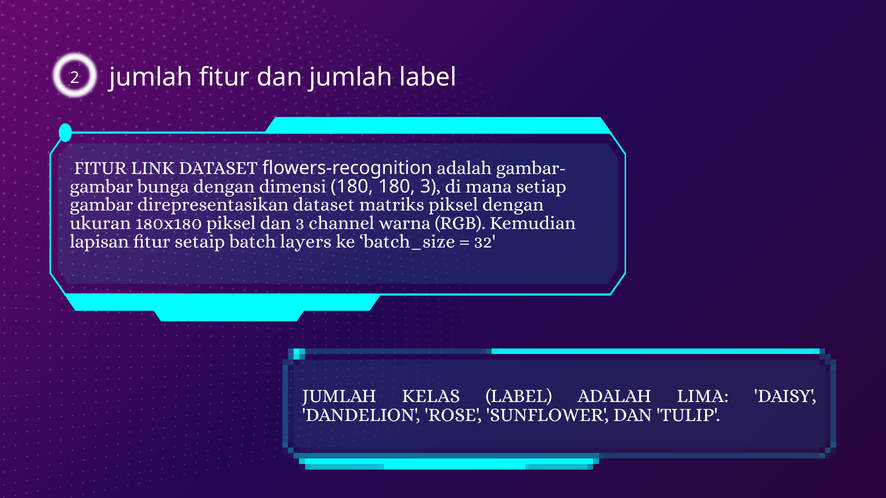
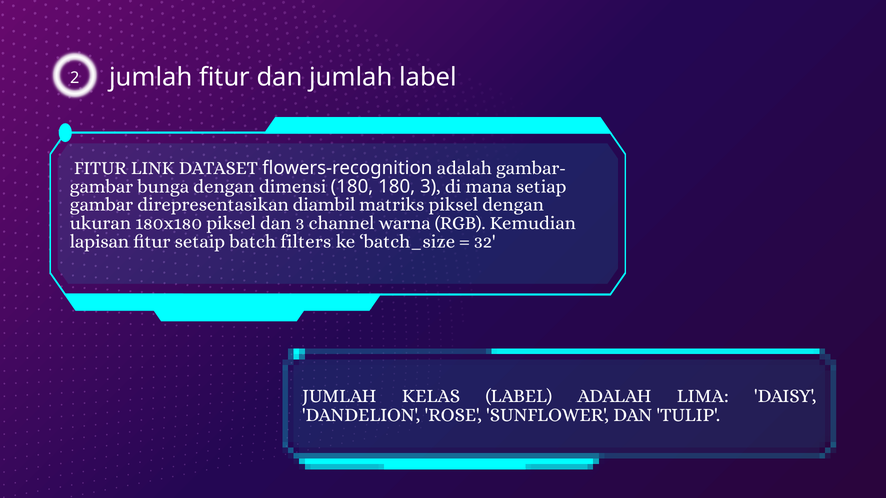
direpresentasikan dataset: dataset -> diambil
layers: layers -> filters
